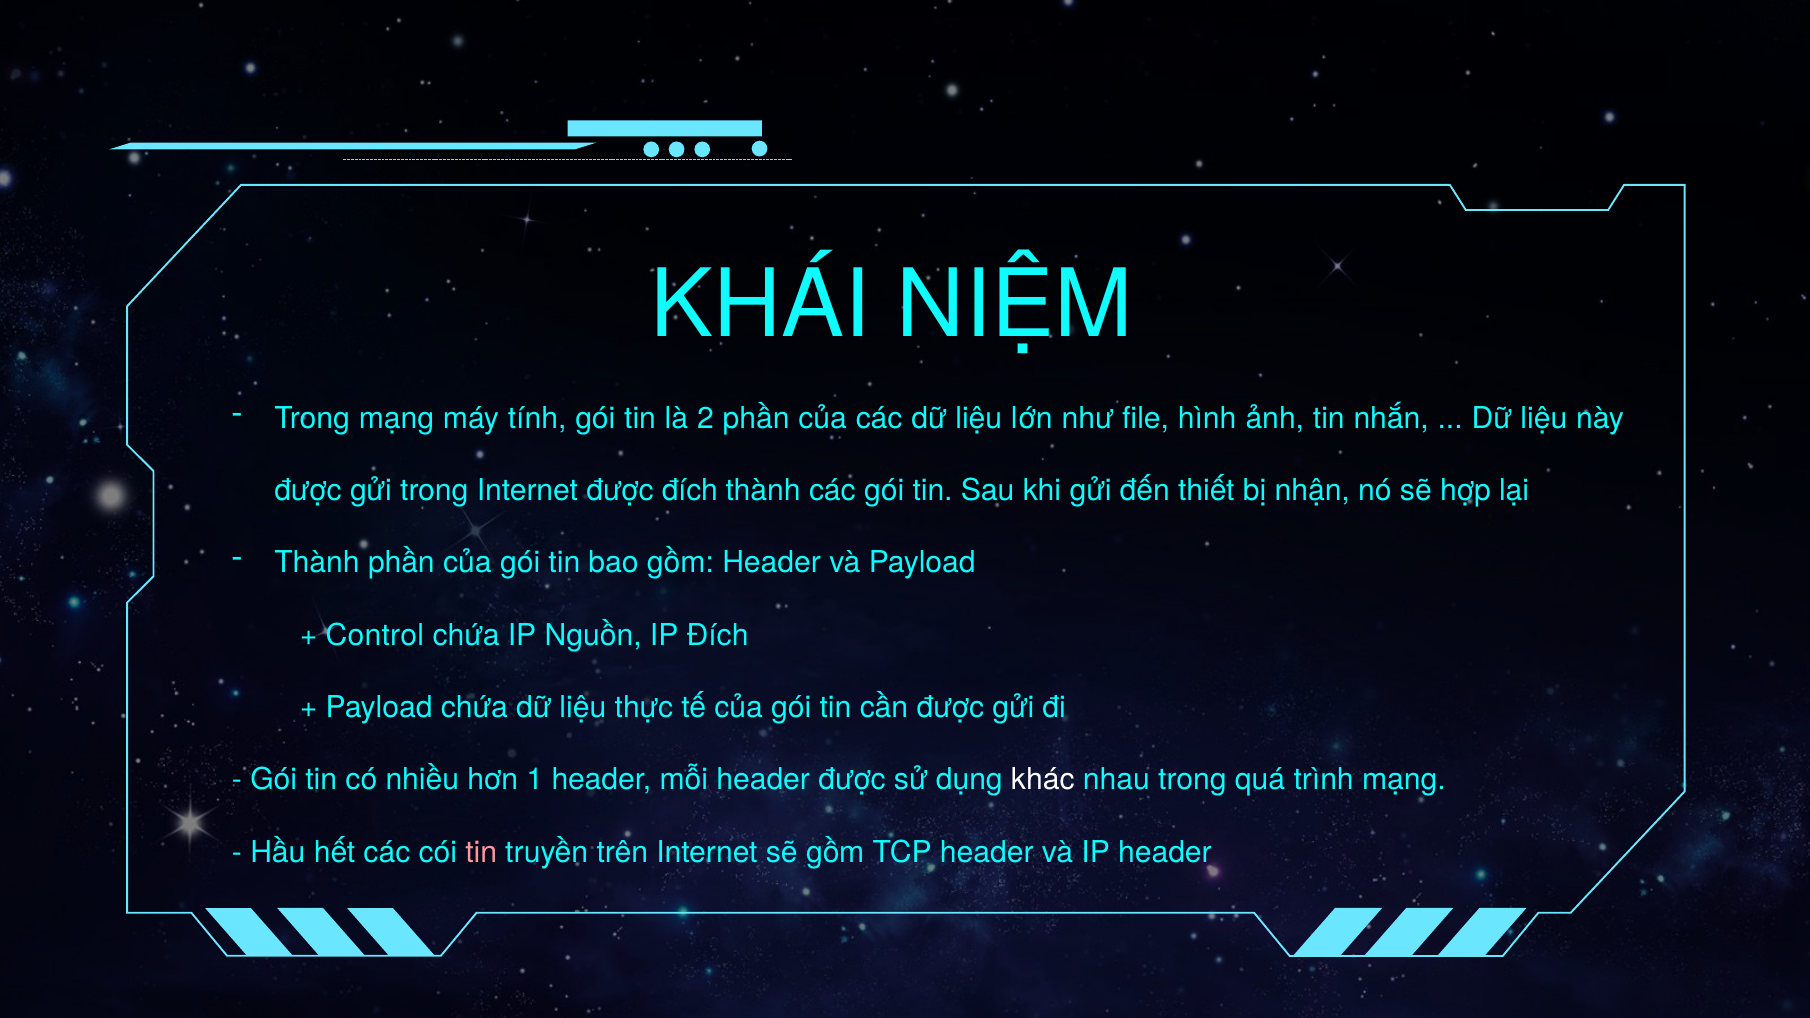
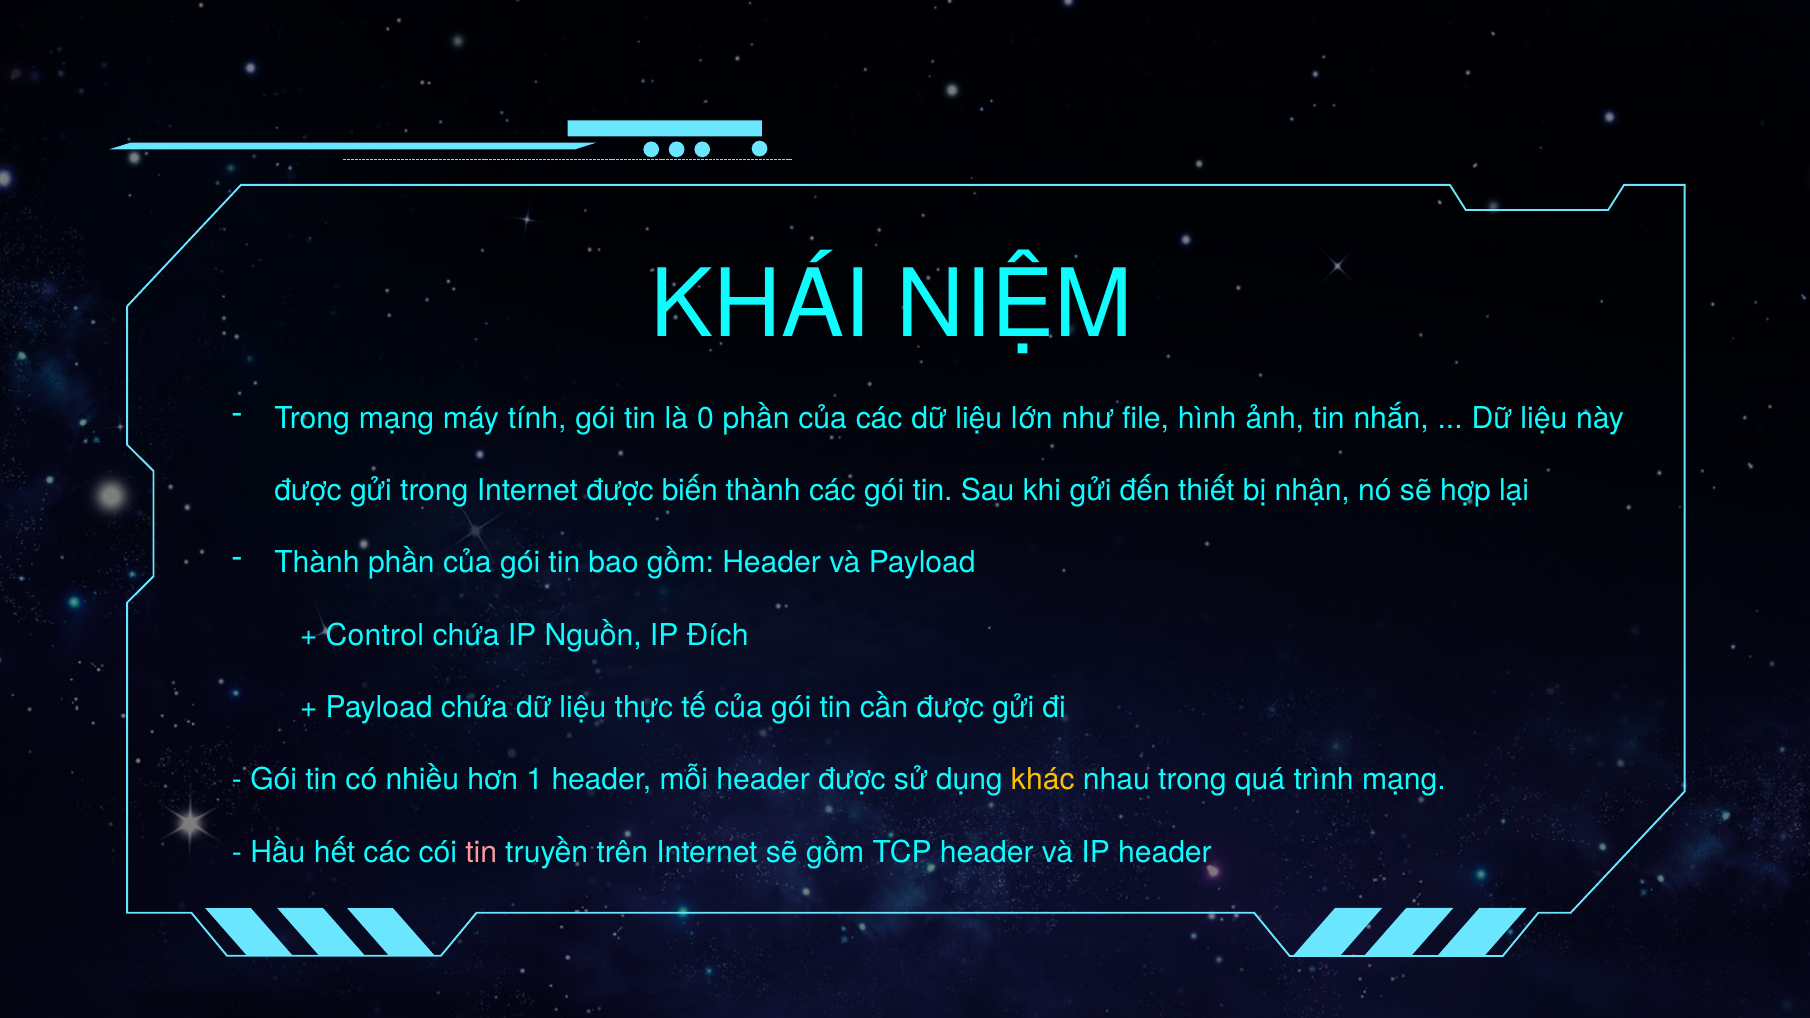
2: 2 -> 0
được đích: đích -> biến
khác colour: white -> yellow
